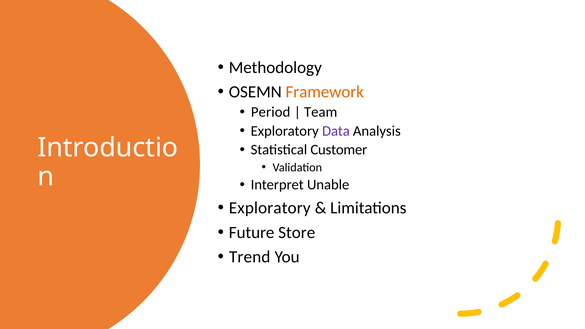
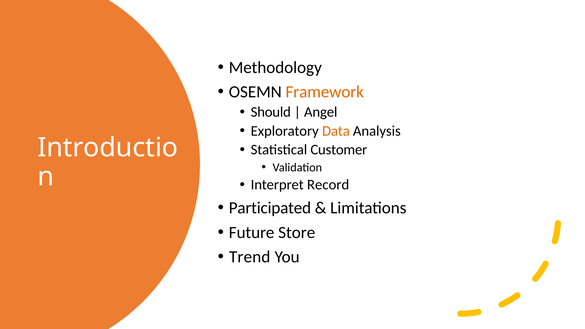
Period: Period -> Should
Team: Team -> Angel
Data colour: purple -> orange
Unable: Unable -> Record
Exploratory at (270, 208): Exploratory -> Participated
